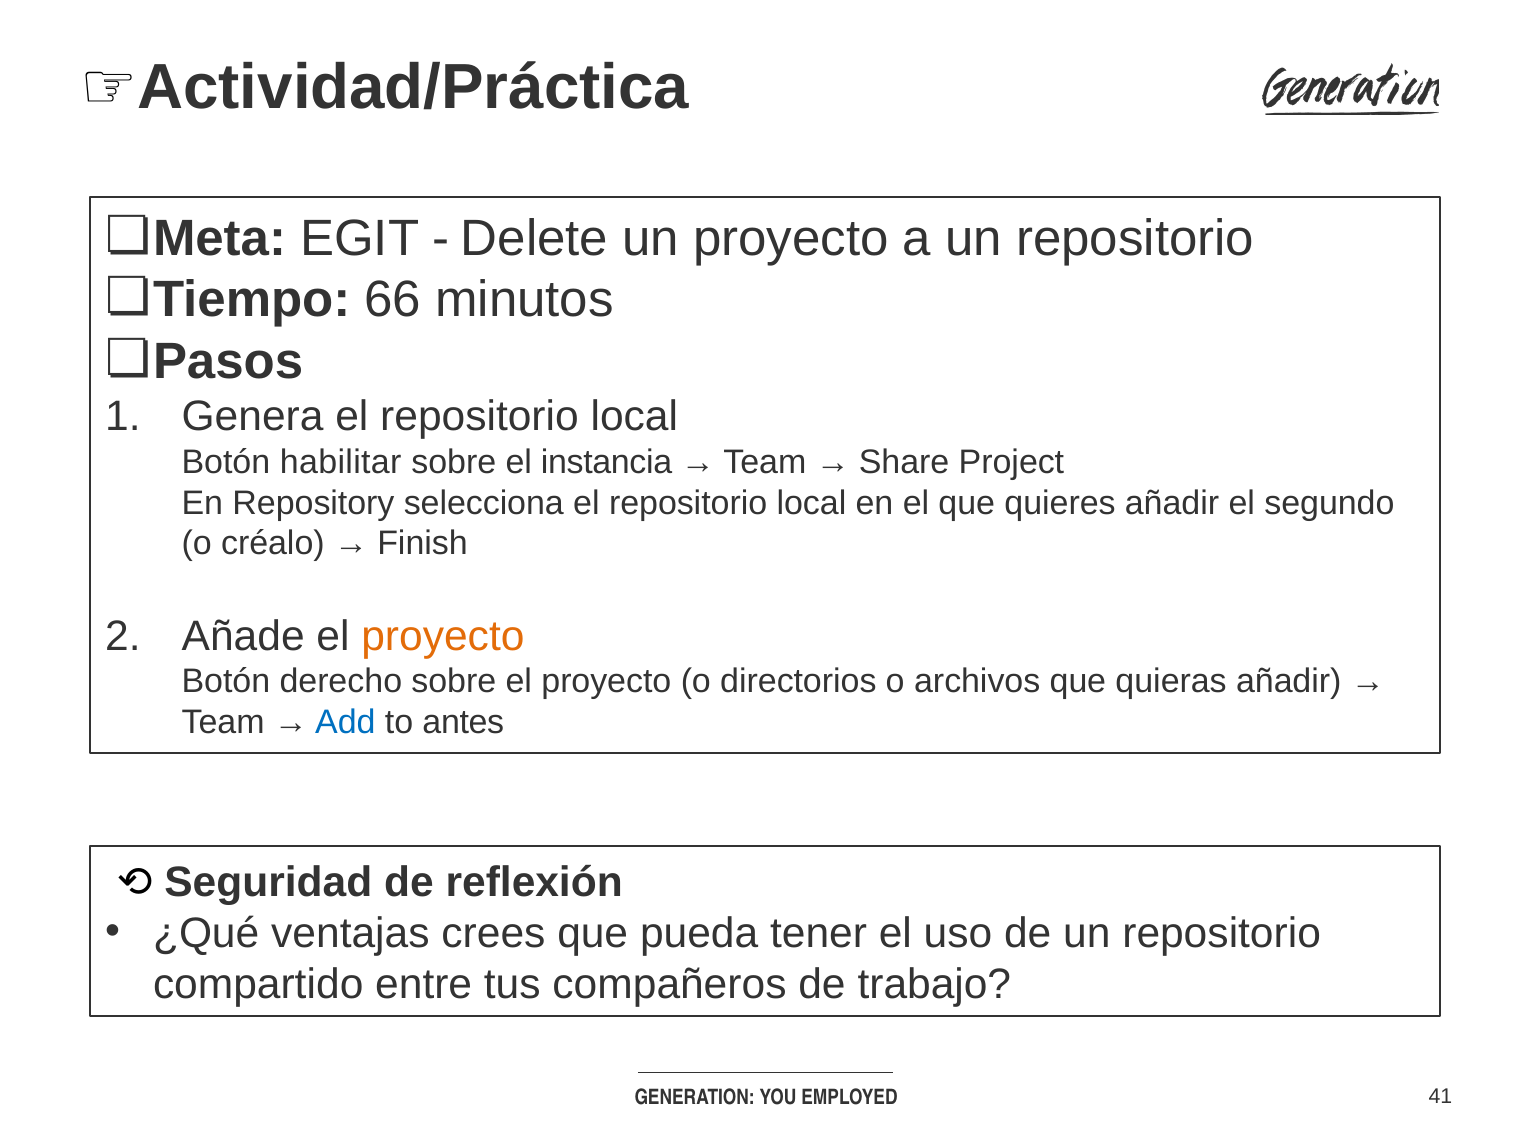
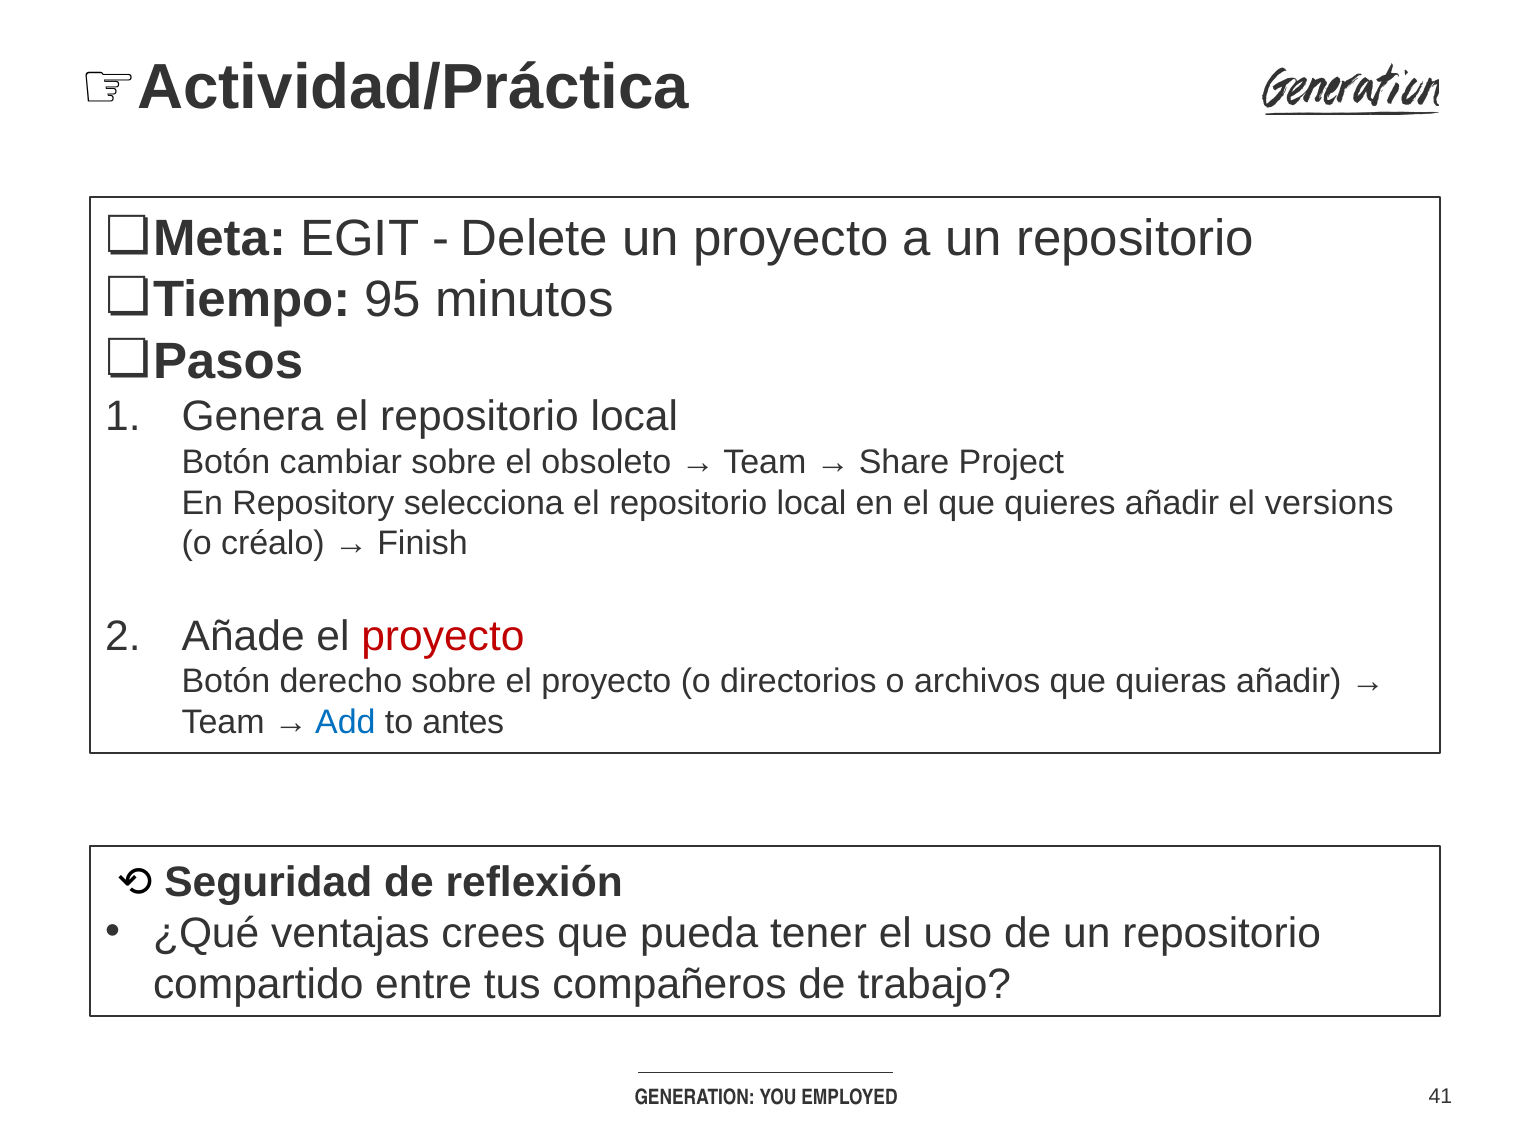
66: 66 -> 95
habilitar: habilitar -> cambiar
instancia: instancia -> obsoleto
segundo: segundo -> versions
proyecto at (443, 636) colour: orange -> red
